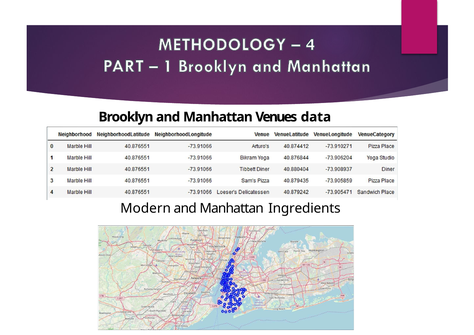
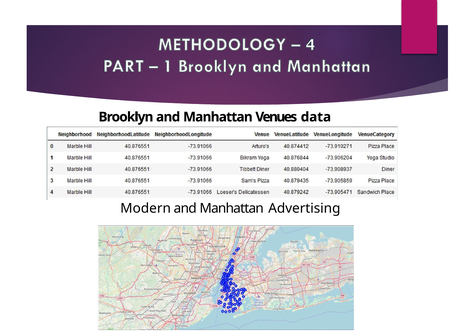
Ingredients: Ingredients -> Advertising
